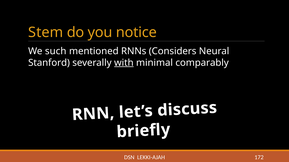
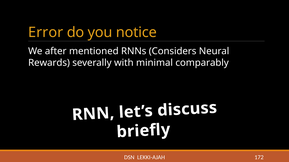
Stem: Stem -> Error
such: such -> after
Stanford: Stanford -> Rewards
with underline: present -> none
